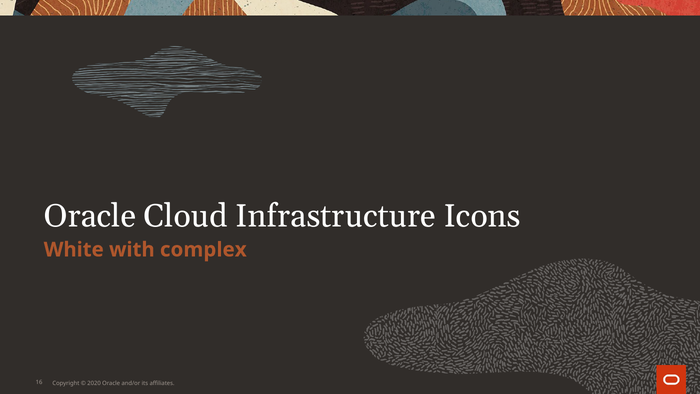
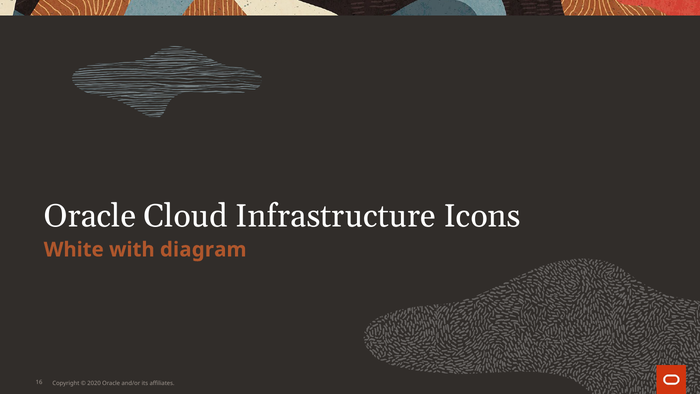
complex: complex -> diagram
